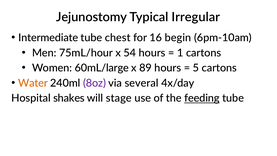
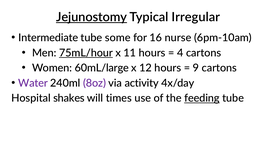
Jejunostomy underline: none -> present
chest: chest -> some
begin: begin -> nurse
75mL/hour underline: none -> present
54: 54 -> 11
1: 1 -> 4
89: 89 -> 12
5: 5 -> 9
Water colour: orange -> purple
several: several -> activity
stage: stage -> times
